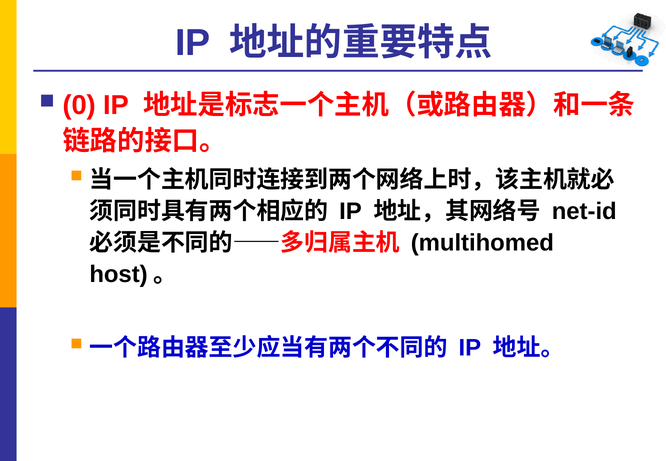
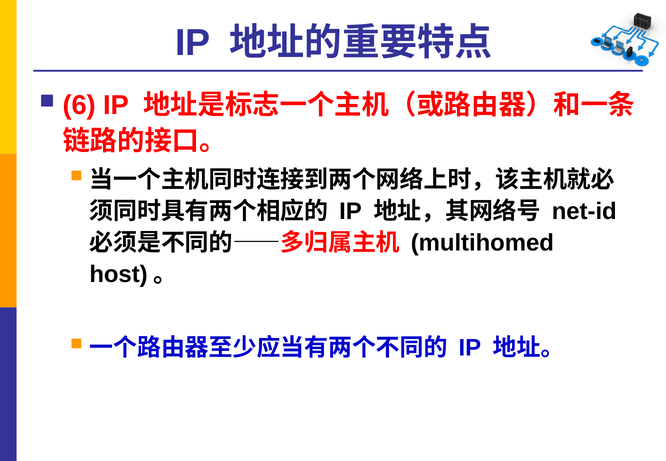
0: 0 -> 6
